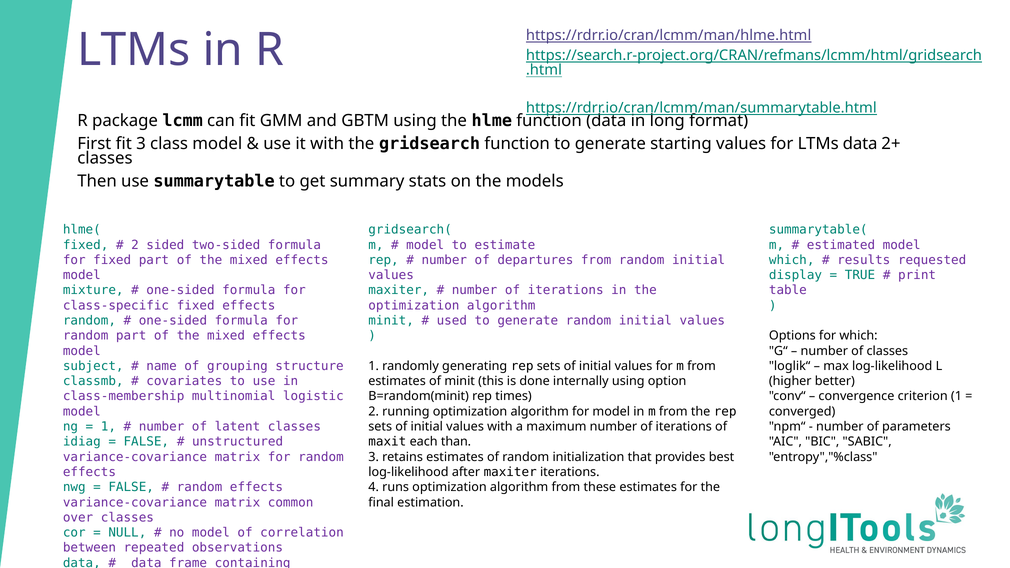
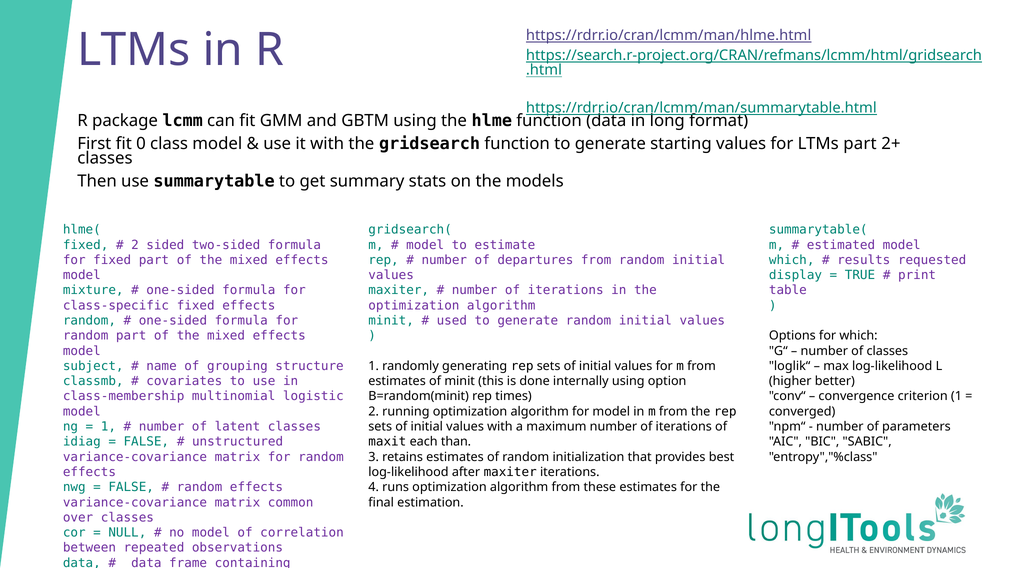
fit 3: 3 -> 0
LTMs data: data -> part
